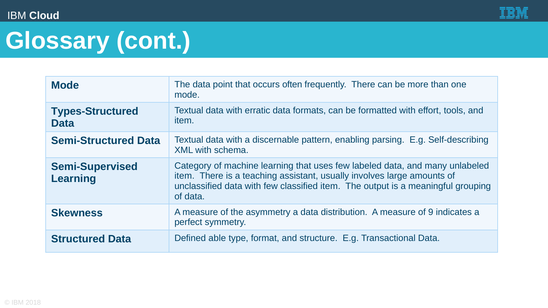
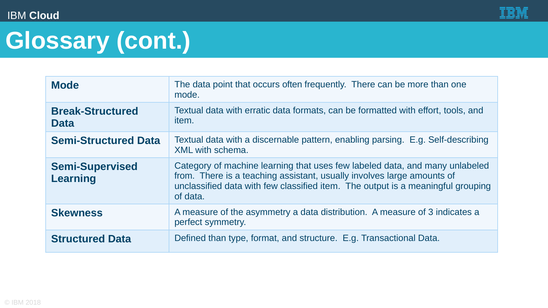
Types-Structured: Types-Structured -> Break-Structured
item at (185, 176): item -> from
9: 9 -> 3
Defined able: able -> than
